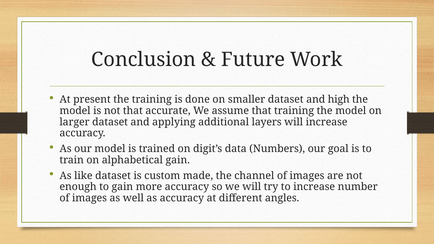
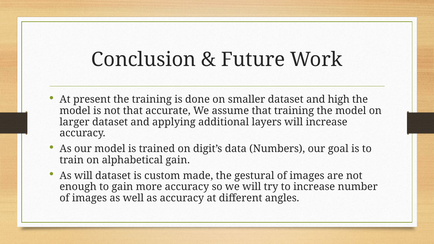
As like: like -> will
channel: channel -> gestural
